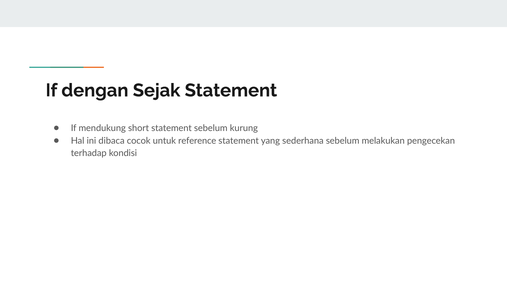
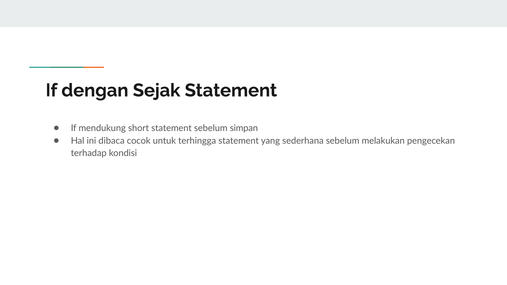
kurung: kurung -> simpan
reference: reference -> terhingga
